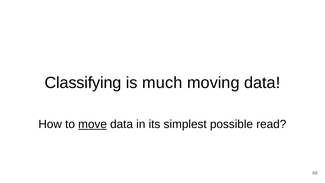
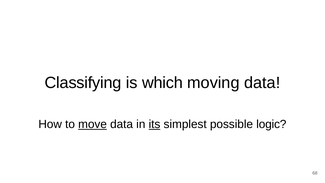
much: much -> which
its underline: none -> present
read: read -> logic
